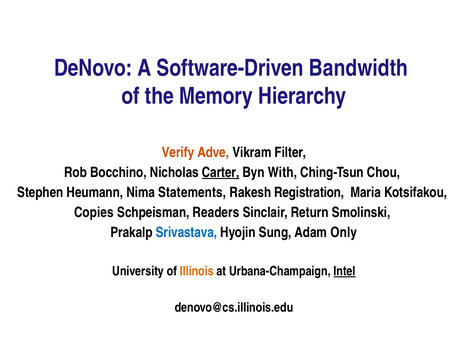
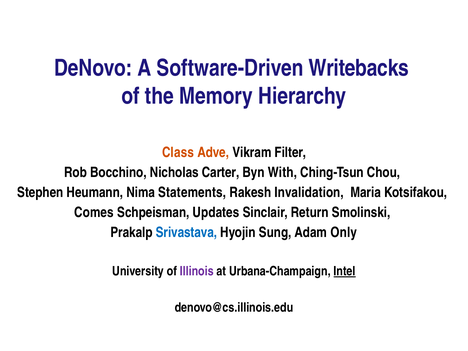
Bandwidth: Bandwidth -> Writebacks
Verify: Verify -> Class
Carter underline: present -> none
Registration: Registration -> Invalidation
Copies: Copies -> Comes
Readers: Readers -> Updates
Illinois colour: orange -> purple
